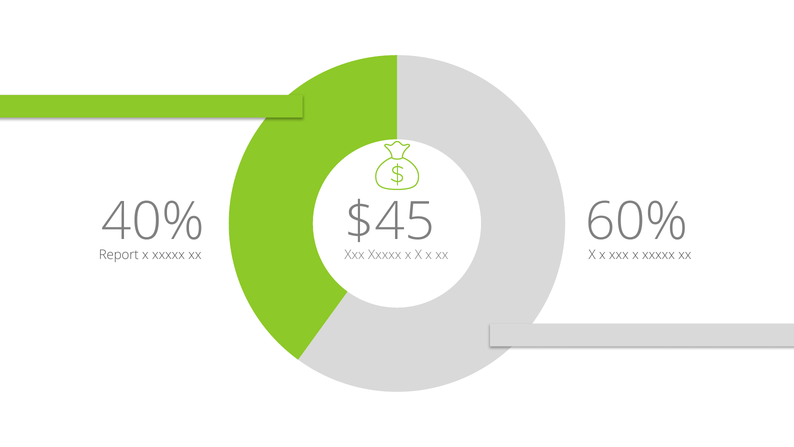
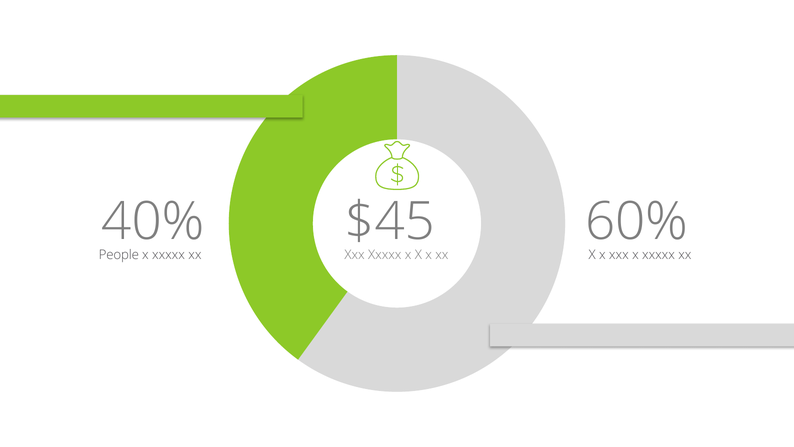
Report: Report -> People
